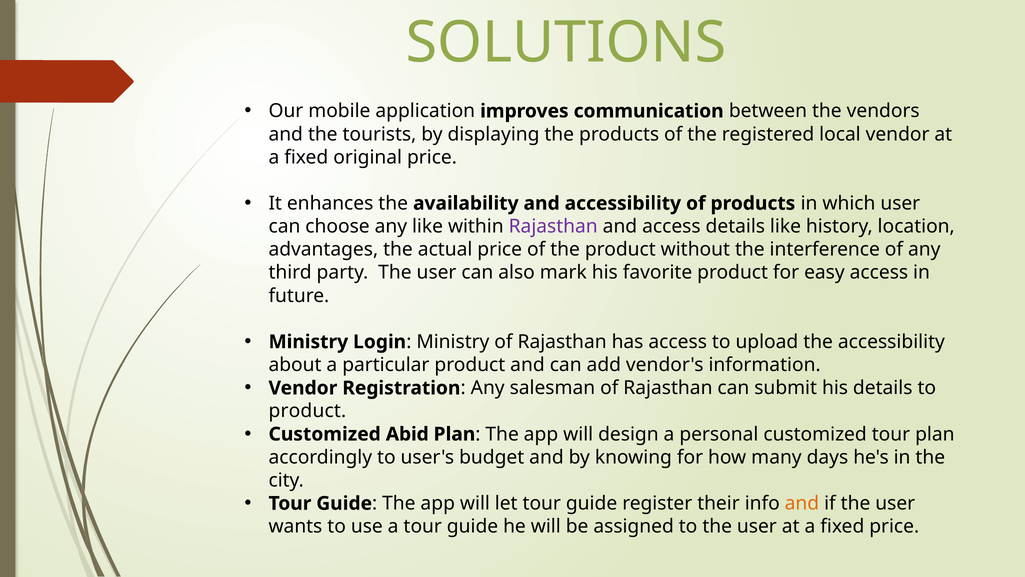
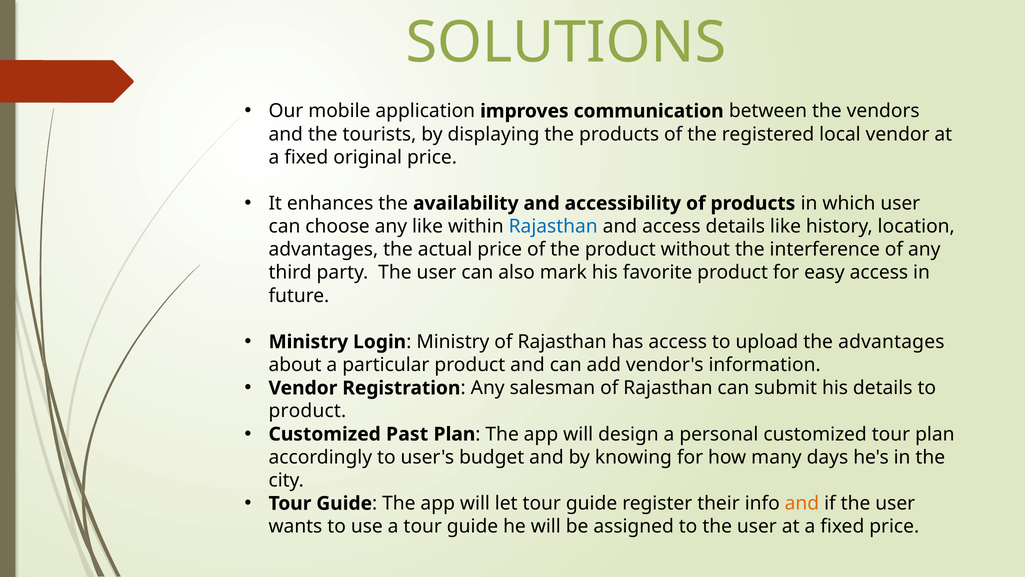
Rajasthan at (553, 226) colour: purple -> blue
the accessibility: accessibility -> advantages
Abid: Abid -> Past
